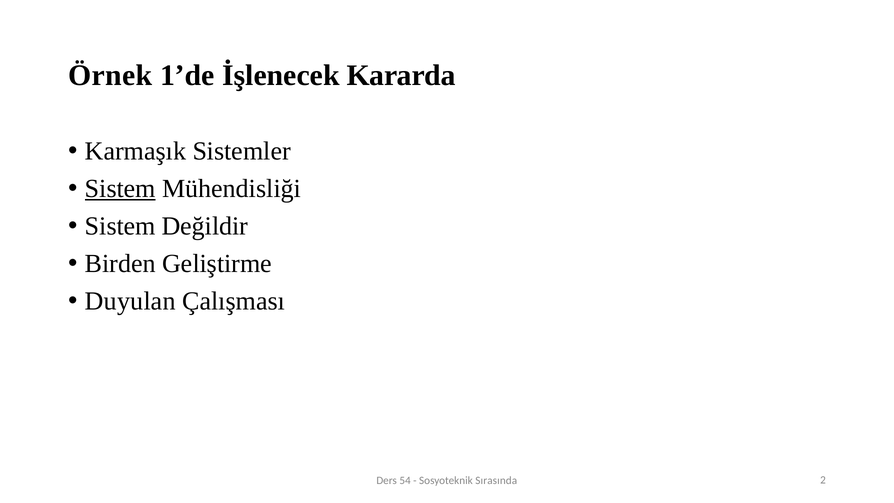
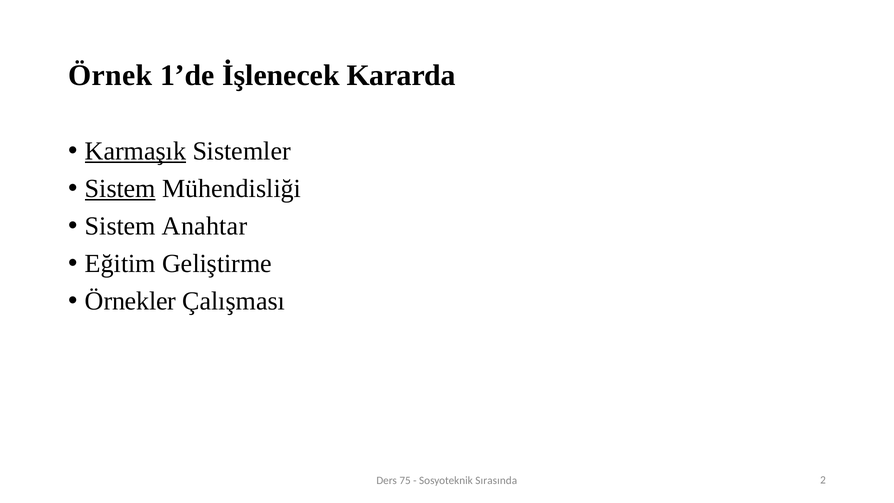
Karmaşık underline: none -> present
Değildir: Değildir -> Anahtar
Birden: Birden -> Eğitim
Duyulan: Duyulan -> Örnekler
54: 54 -> 75
